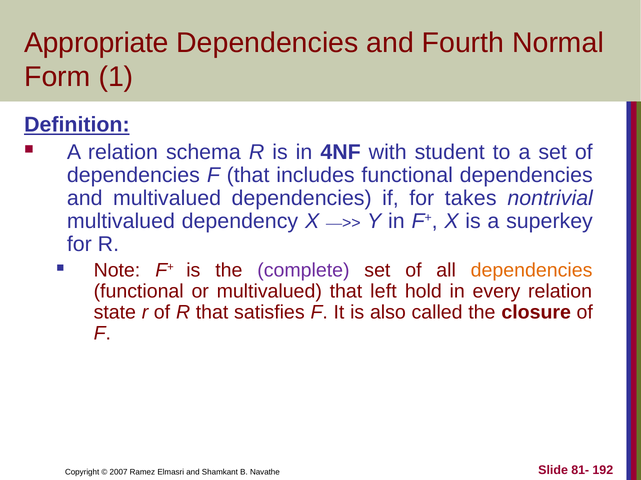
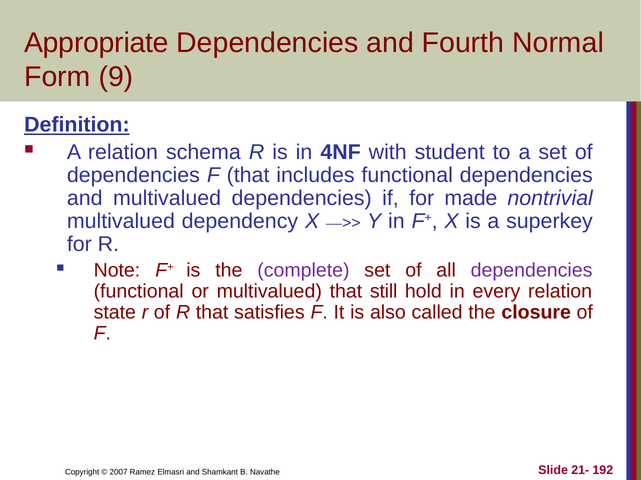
1: 1 -> 9
takes: takes -> made
dependencies at (532, 271) colour: orange -> purple
left: left -> still
81-: 81- -> 21-
